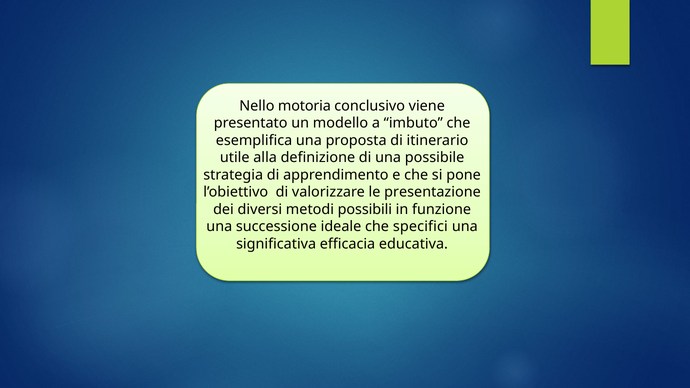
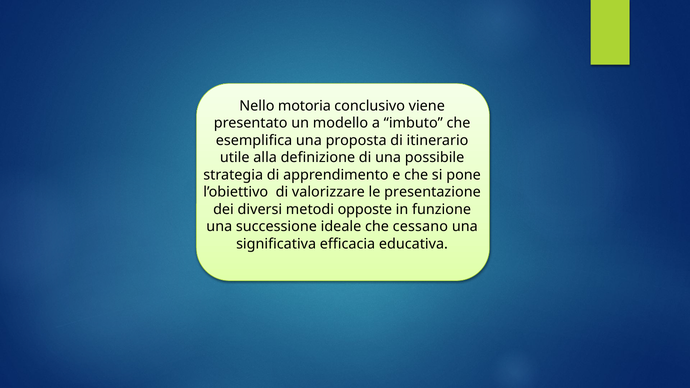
possibili: possibili -> opposte
specifici: specifici -> cessano
